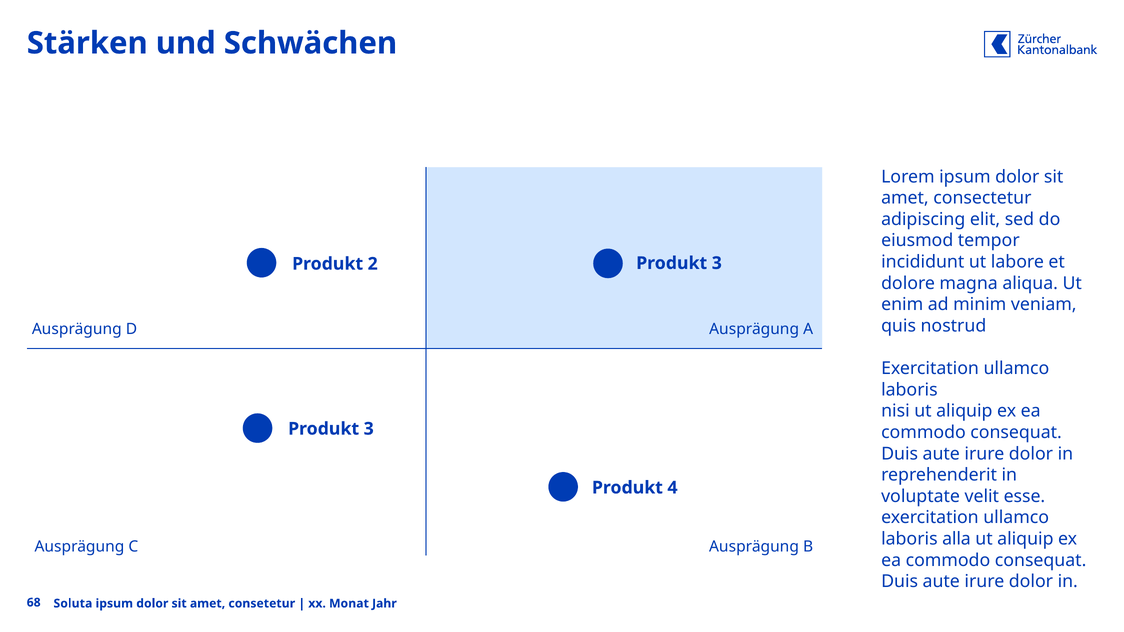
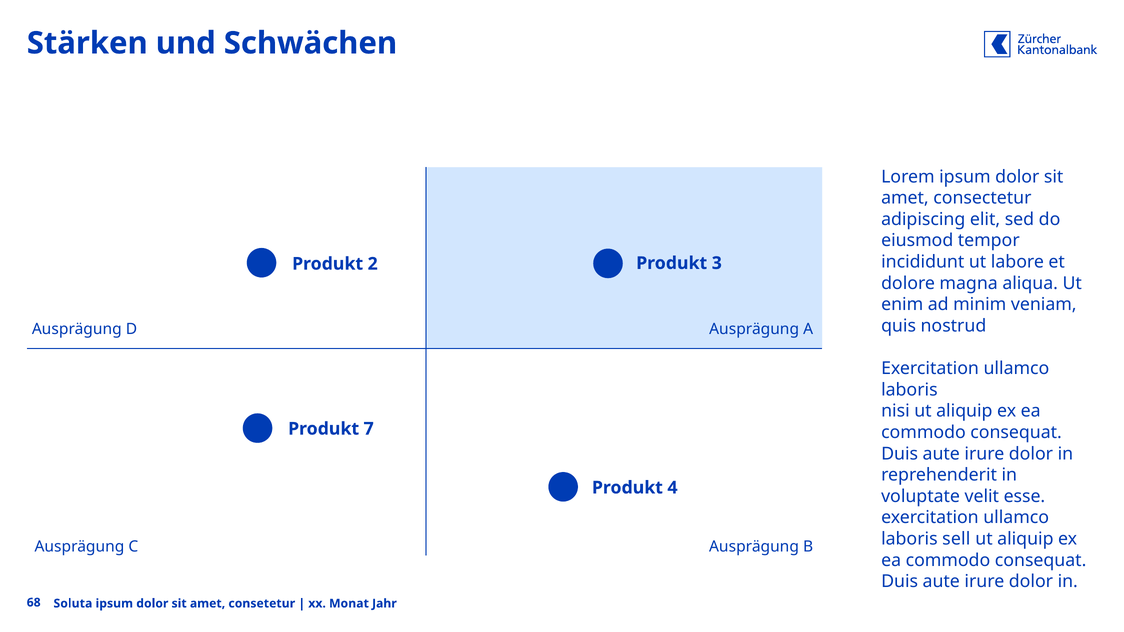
3 at (369, 429): 3 -> 7
alla: alla -> sell
